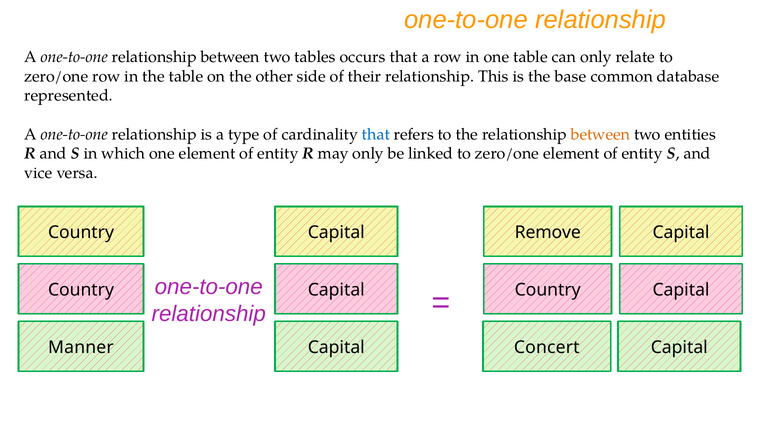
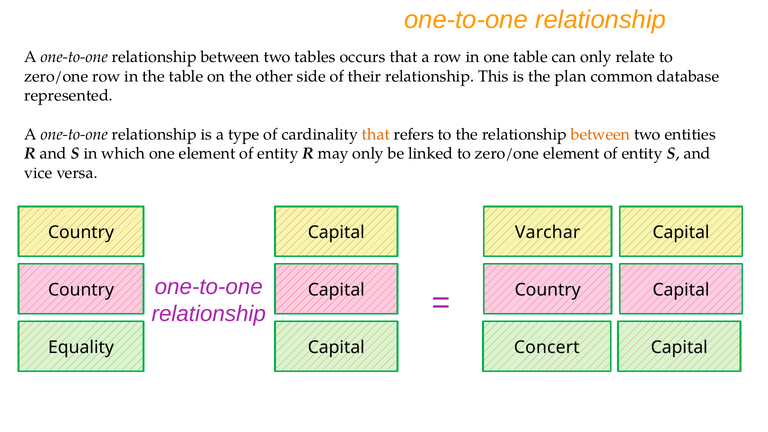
base: base -> plan
that at (376, 134) colour: blue -> orange
Remove: Remove -> Varchar
Manner: Manner -> Equality
